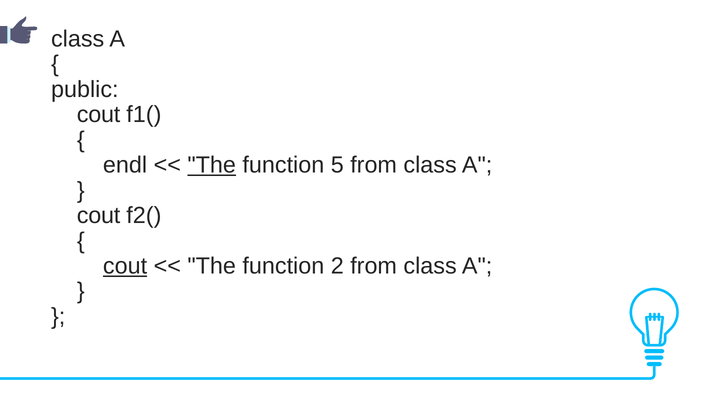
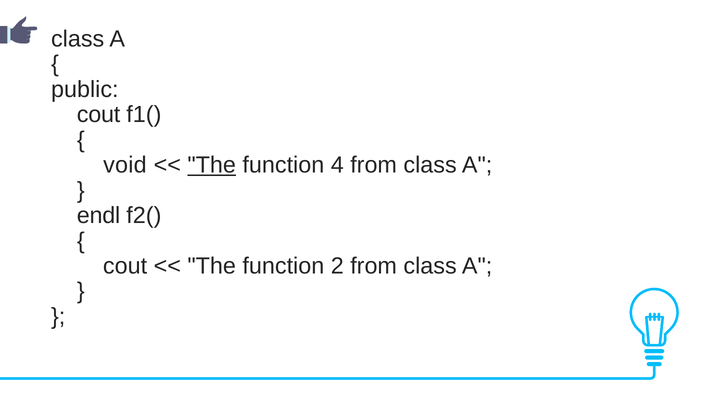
endl: endl -> void
5: 5 -> 4
cout at (99, 216): cout -> endl
cout at (125, 266) underline: present -> none
